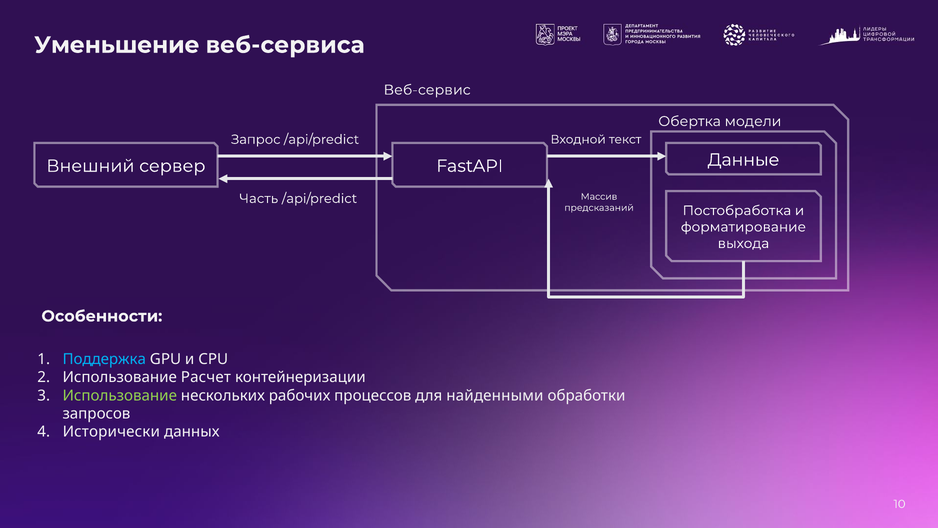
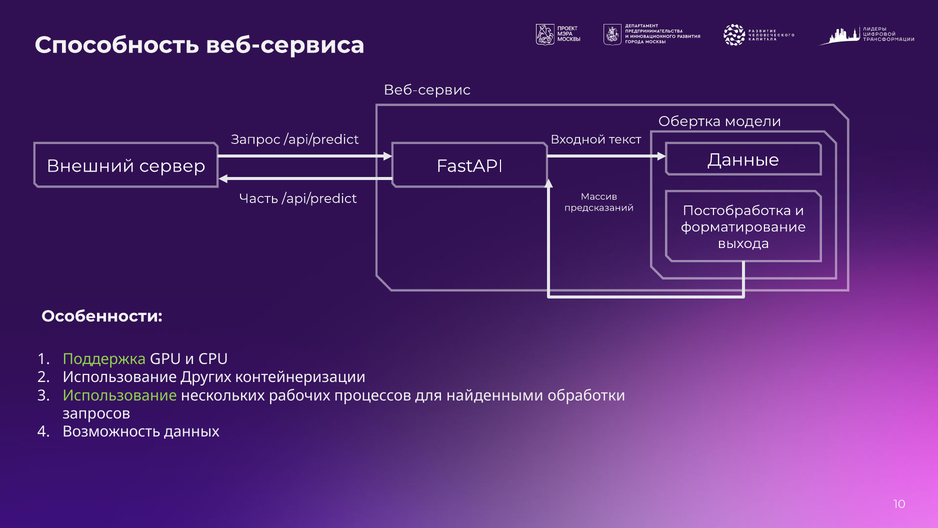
Уменьшение: Уменьшение -> Способность
Поддержка colour: light blue -> light green
Расчет: Расчет -> Других
Исторически: Исторически -> Возможность
